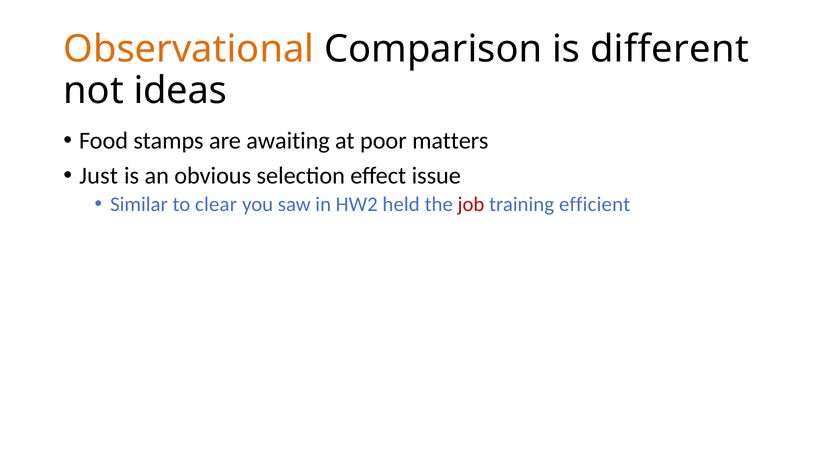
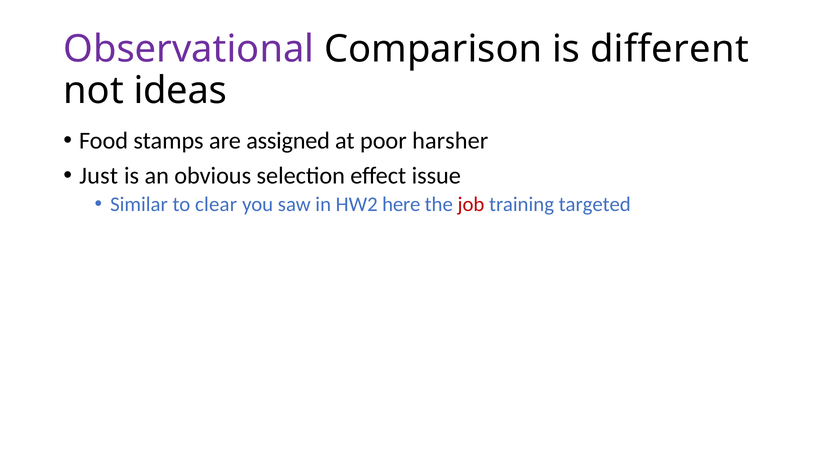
Observational colour: orange -> purple
awaiting: awaiting -> assigned
matters: matters -> harsher
held: held -> here
efficient: efficient -> targeted
